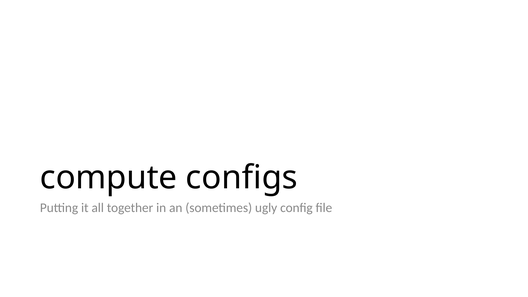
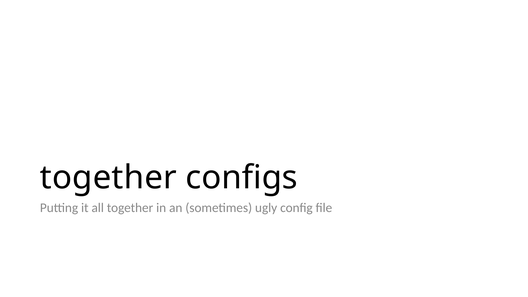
compute at (109, 178): compute -> together
